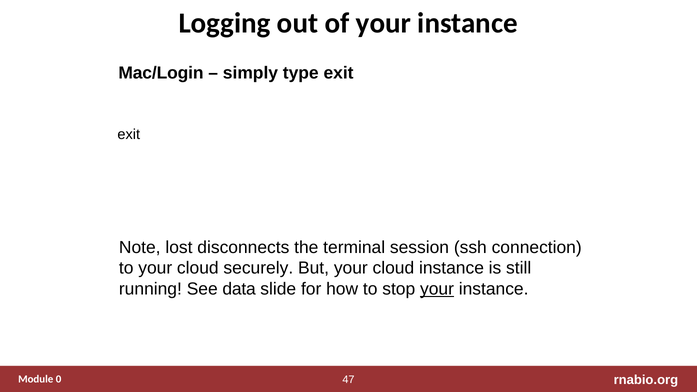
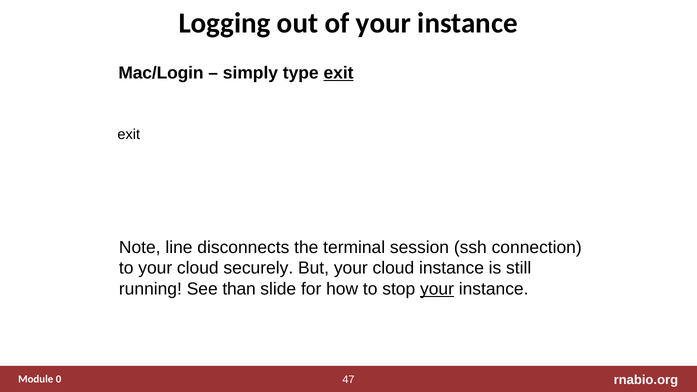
exit at (339, 73) underline: none -> present
lost: lost -> line
data: data -> than
